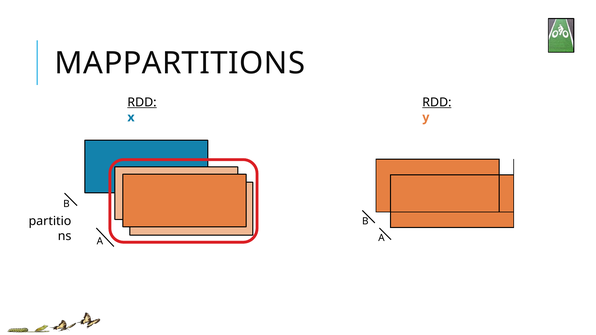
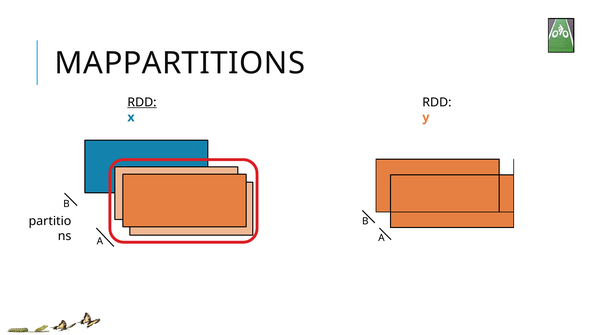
RDD at (437, 102) underline: present -> none
